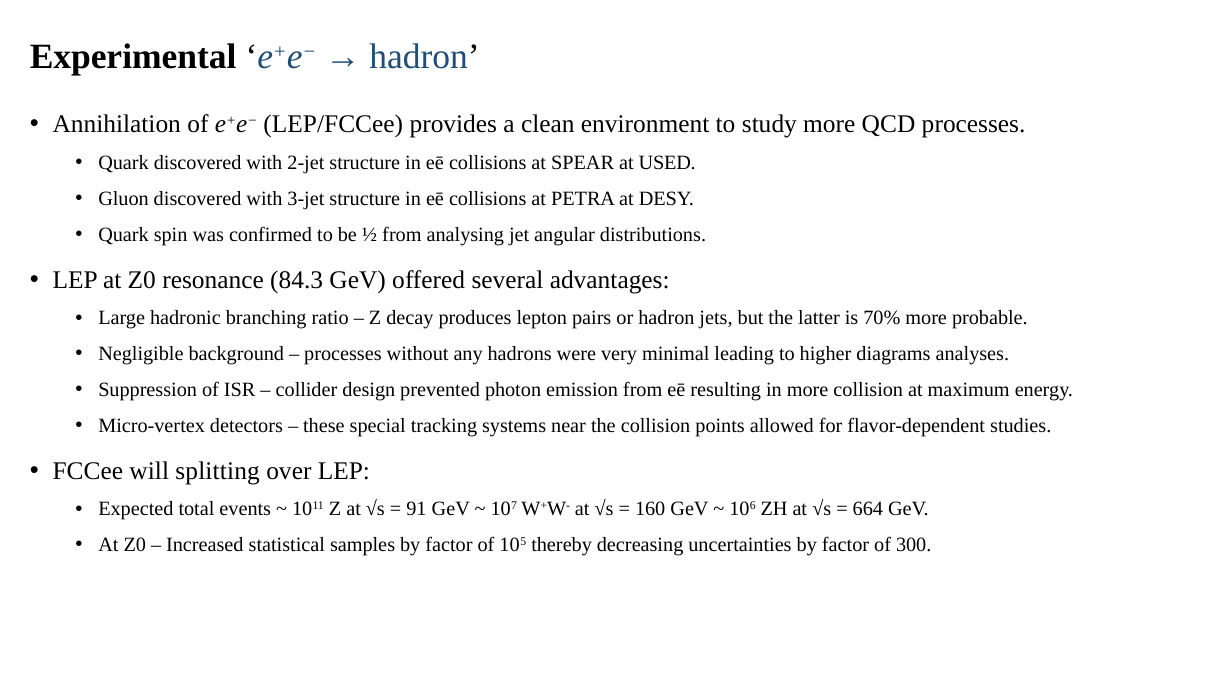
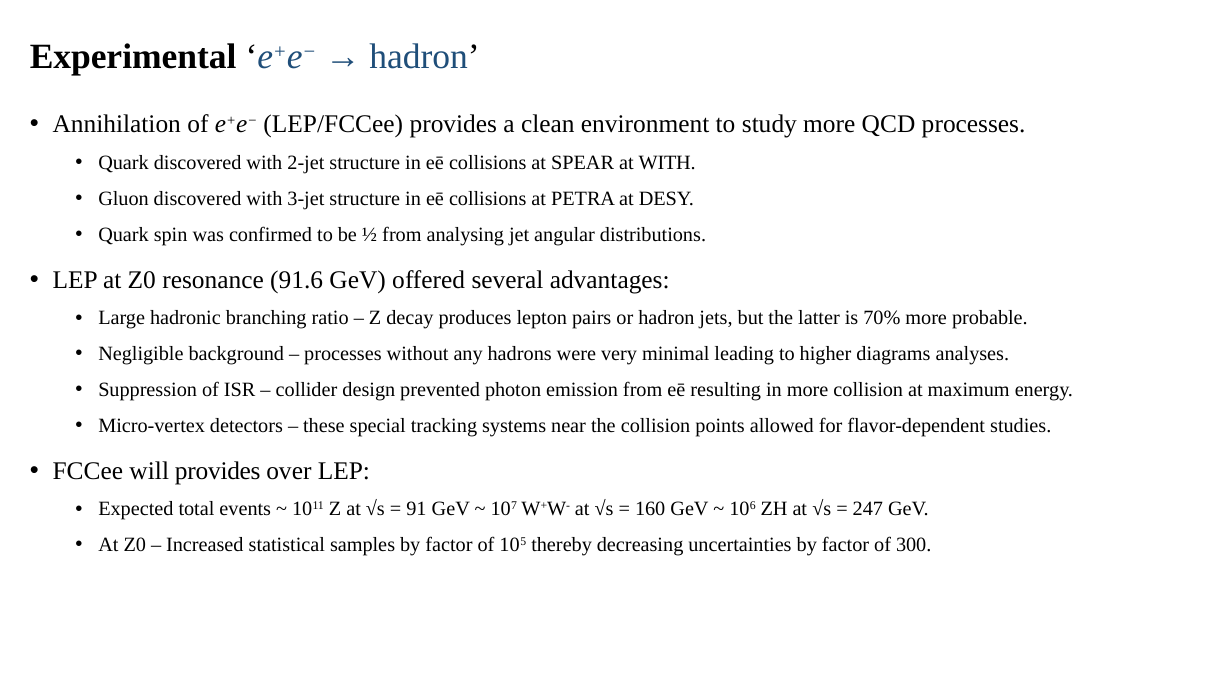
at USED: USED -> WITH
84.3: 84.3 -> 91.6
will splitting: splitting -> provides
664: 664 -> 247
